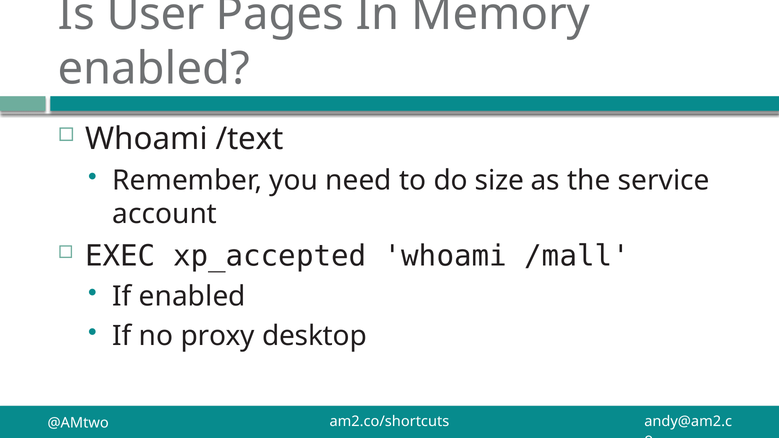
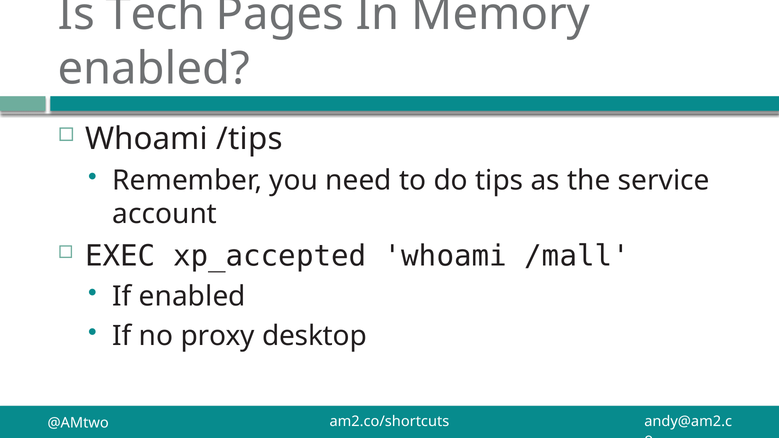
User: User -> Tech
/text: /text -> /tips
size: size -> tips
